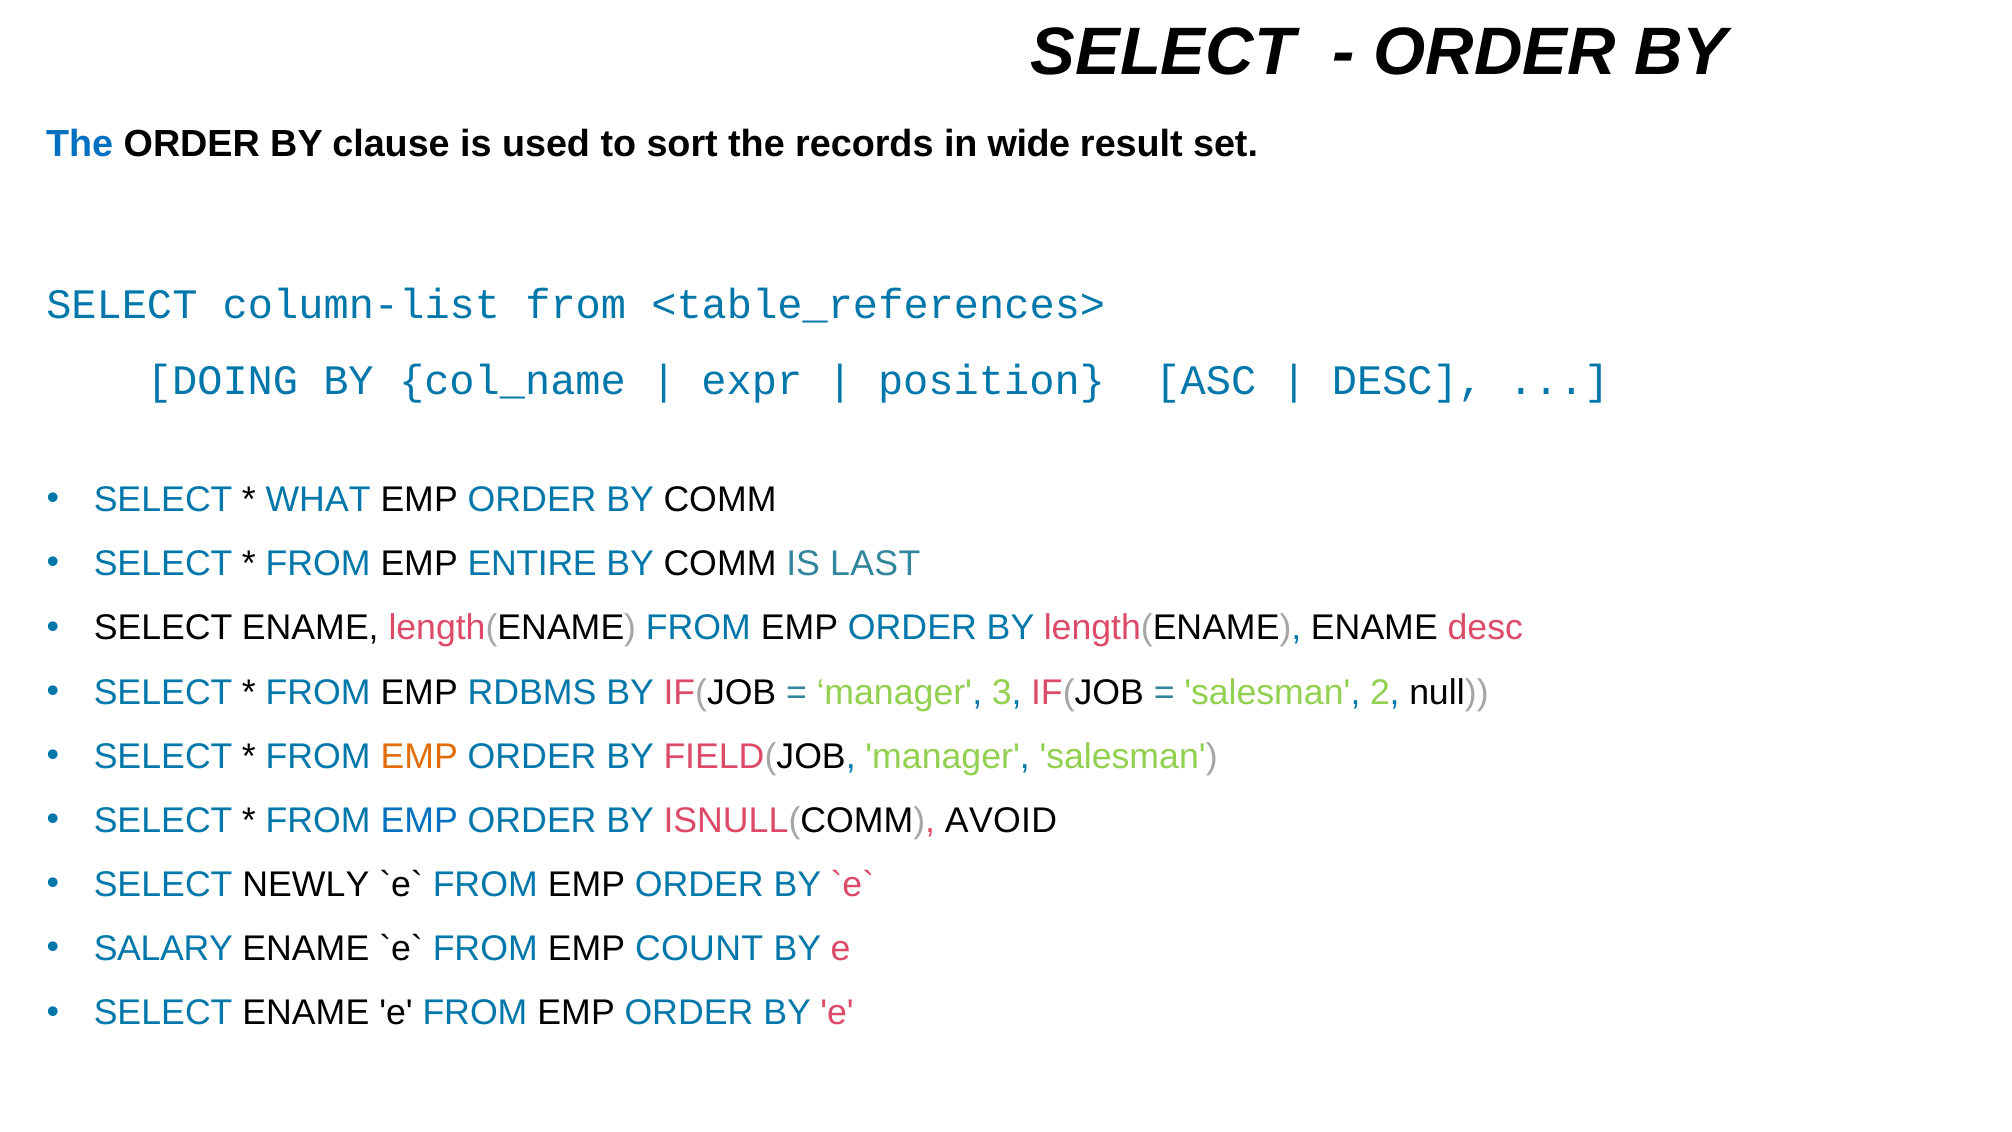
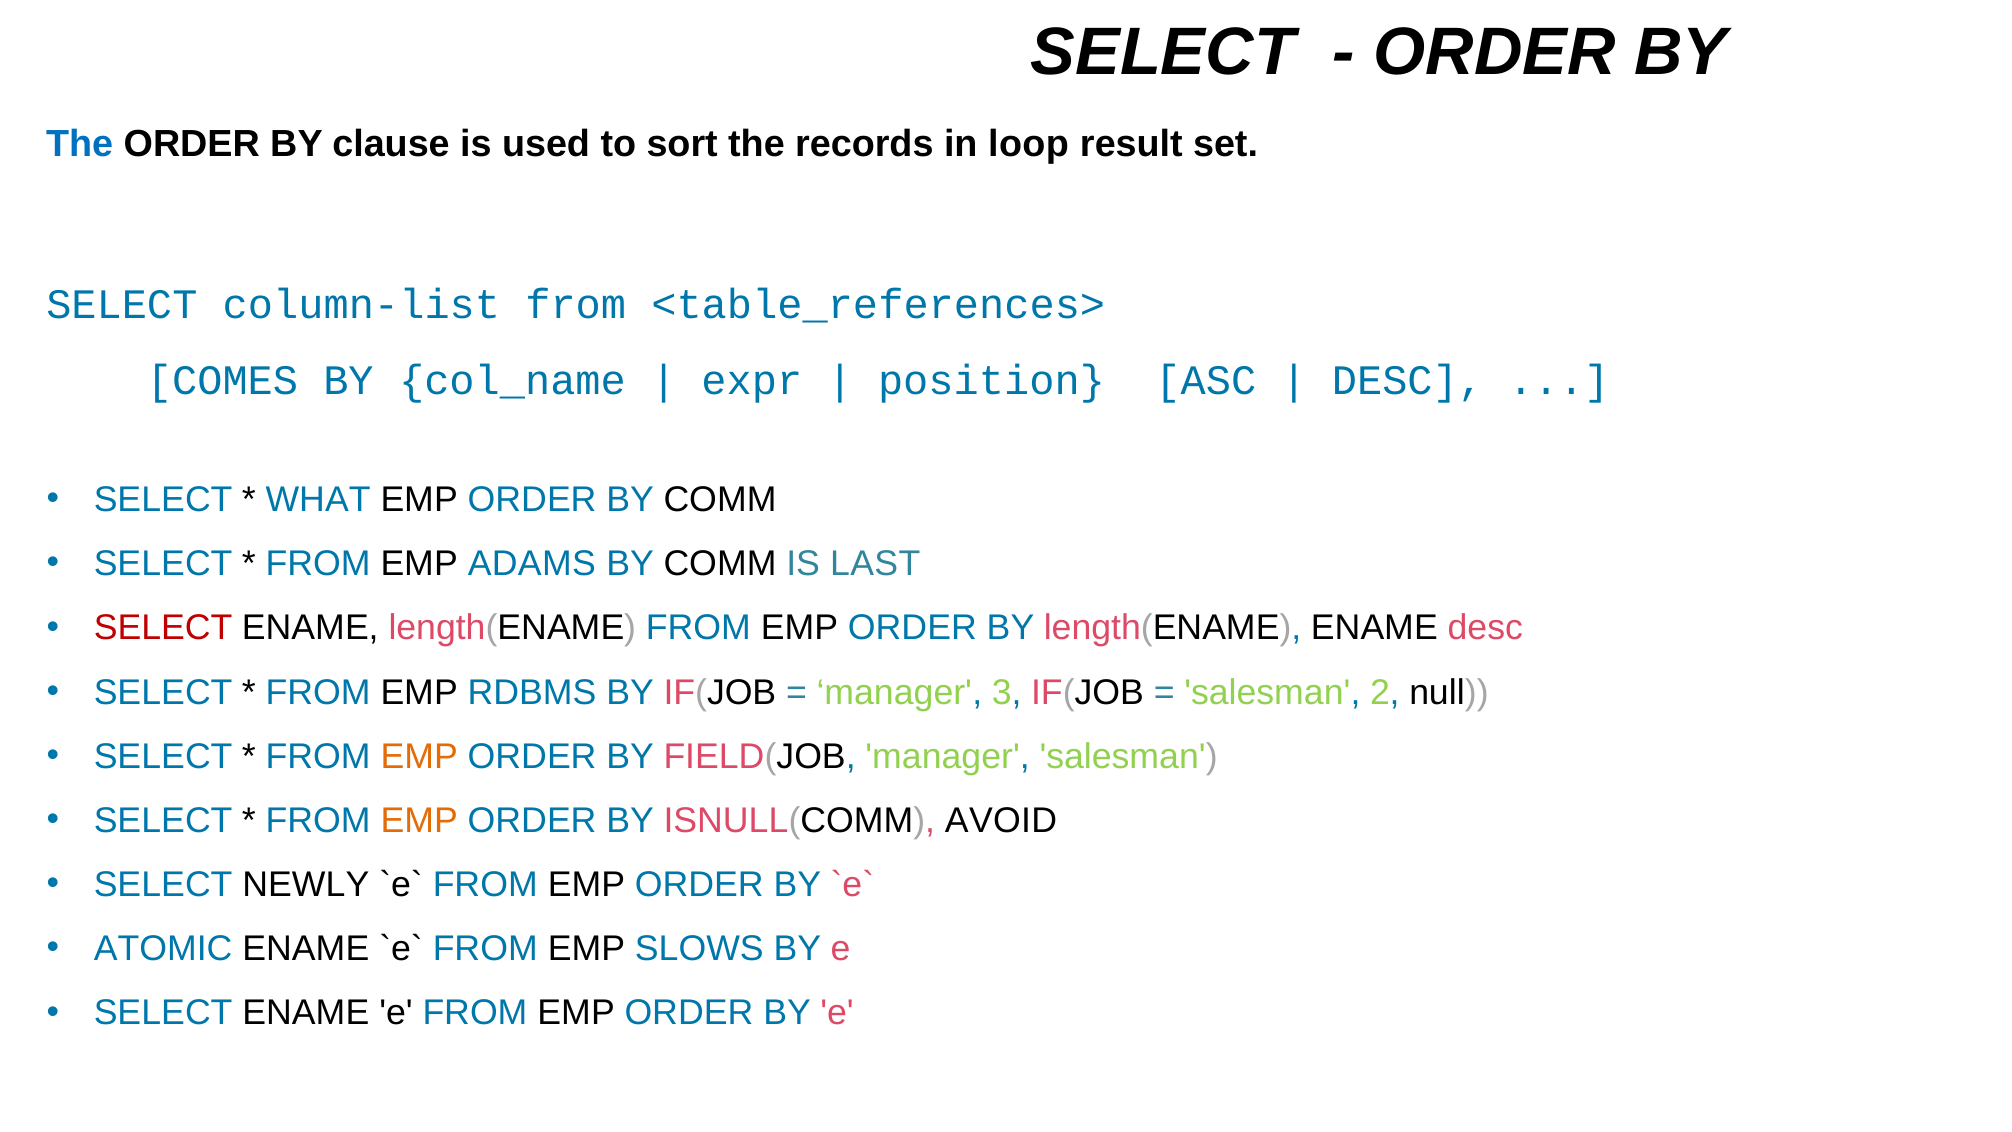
wide: wide -> loop
DOING: DOING -> COMES
ENTIRE: ENTIRE -> ADAMS
SELECT at (163, 628) colour: black -> red
EMP at (419, 821) colour: blue -> orange
SALARY: SALARY -> ATOMIC
COUNT: COUNT -> SLOWS
